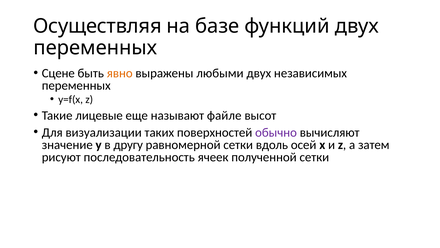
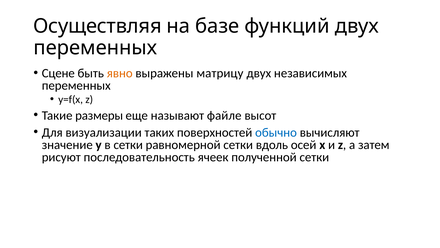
любыми: любыми -> матрицу
лицевые: лицевые -> размеры
обычно colour: purple -> blue
в другу: другу -> сетки
